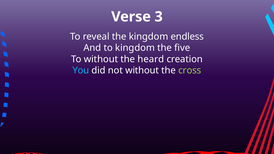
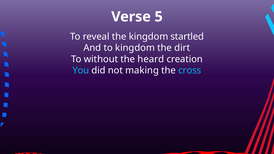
3: 3 -> 5
endless: endless -> startled
five: five -> dirt
not without: without -> making
cross colour: light green -> light blue
